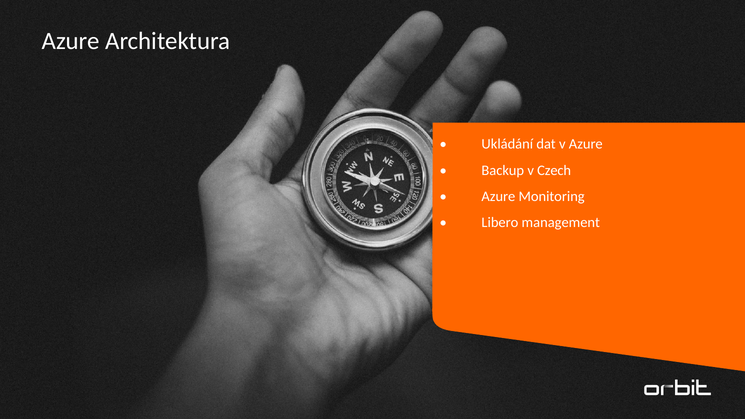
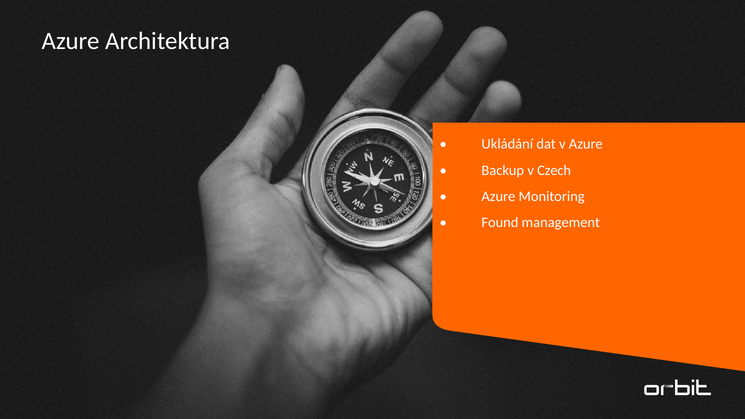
Libero: Libero -> Found
